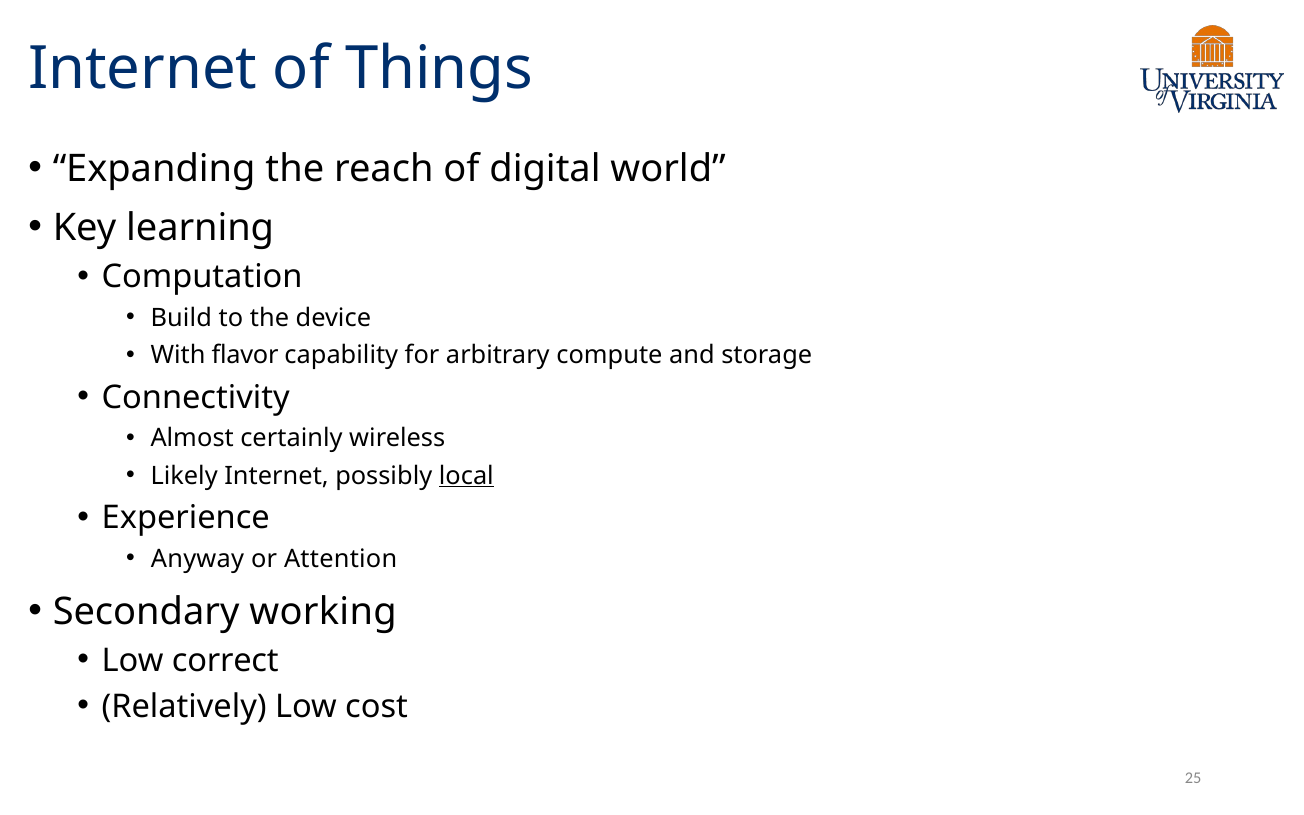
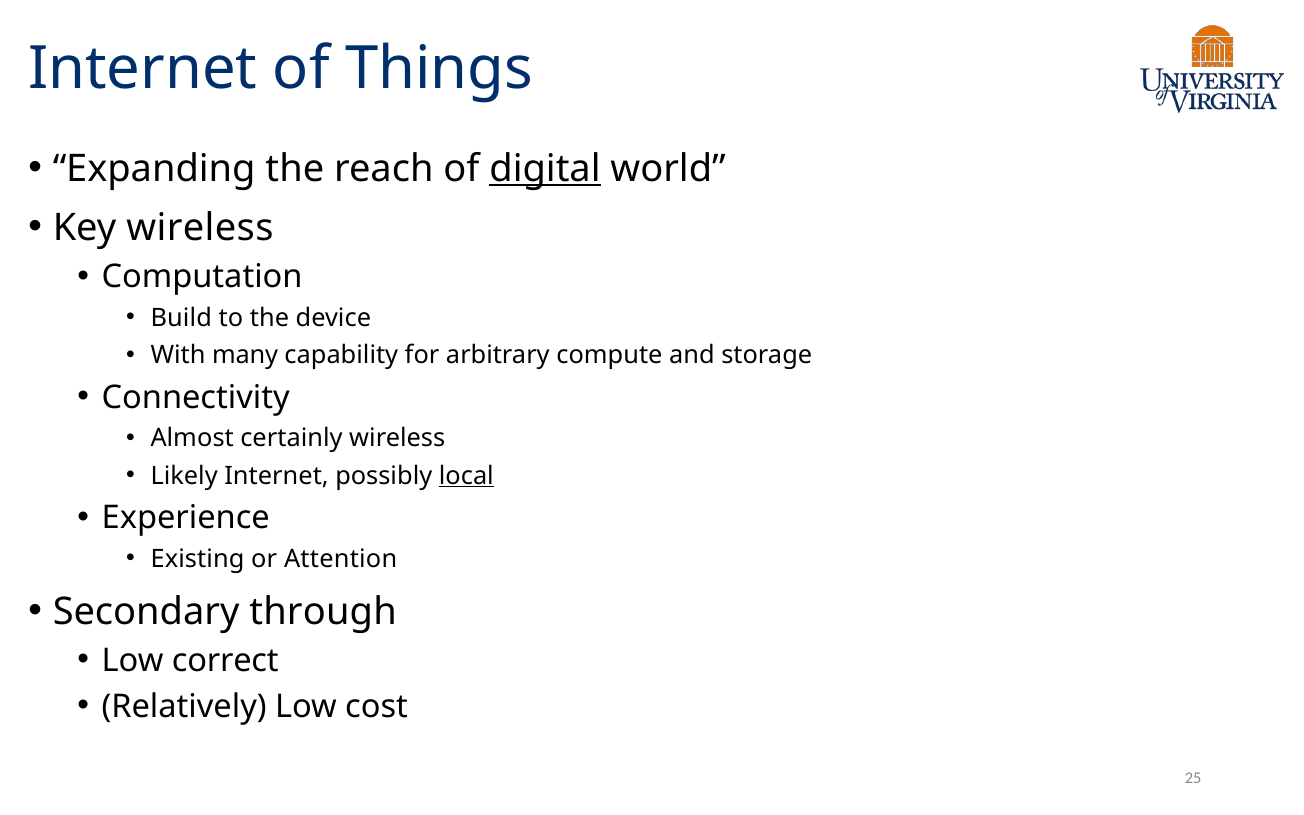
digital underline: none -> present
Key learning: learning -> wireless
flavor: flavor -> many
Anyway: Anyway -> Existing
working: working -> through
